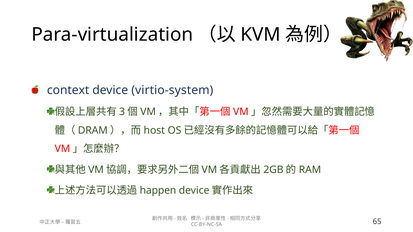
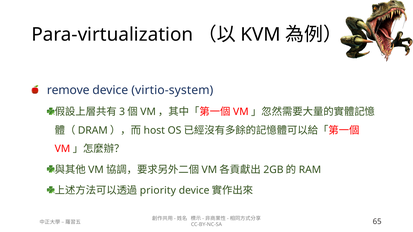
context: context -> remove
happen: happen -> priority
